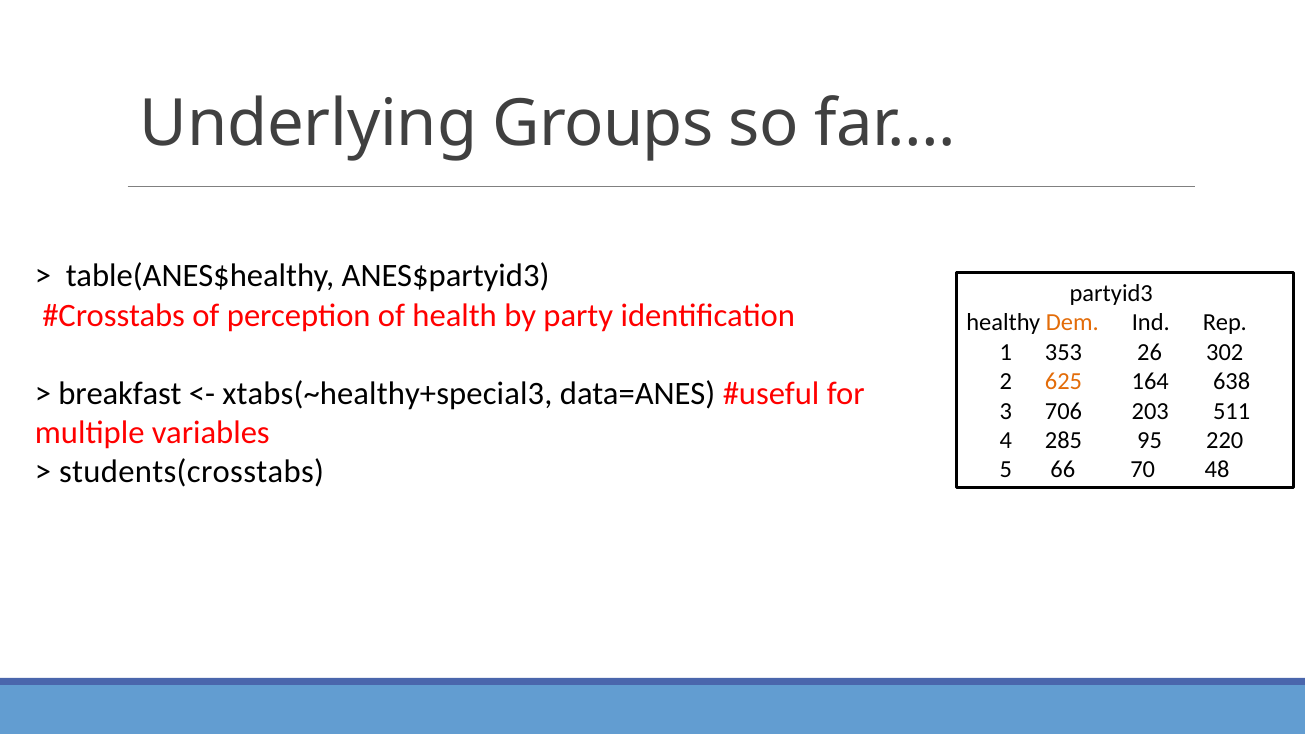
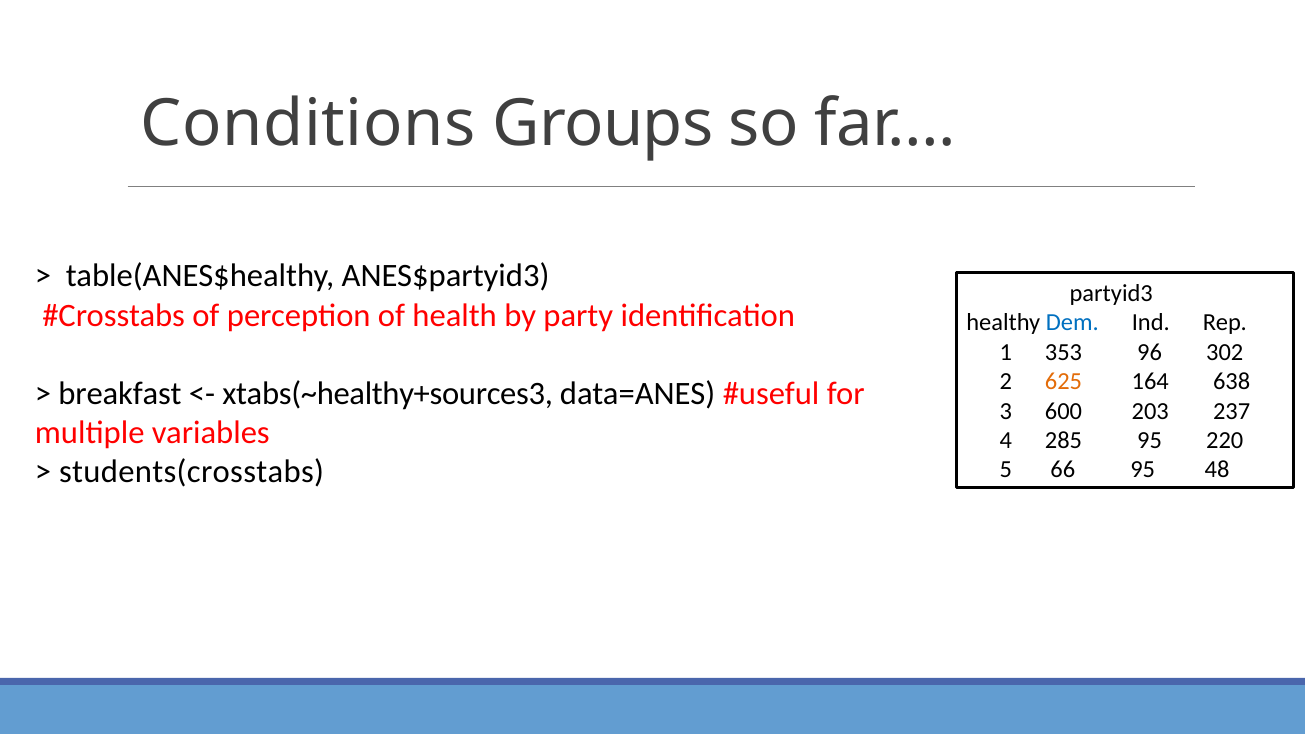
Underlying: Underlying -> Conditions
Dem colour: orange -> blue
26: 26 -> 96
xtabs(~healthy+special3: xtabs(~healthy+special3 -> xtabs(~healthy+sources3
706: 706 -> 600
511: 511 -> 237
66 70: 70 -> 95
